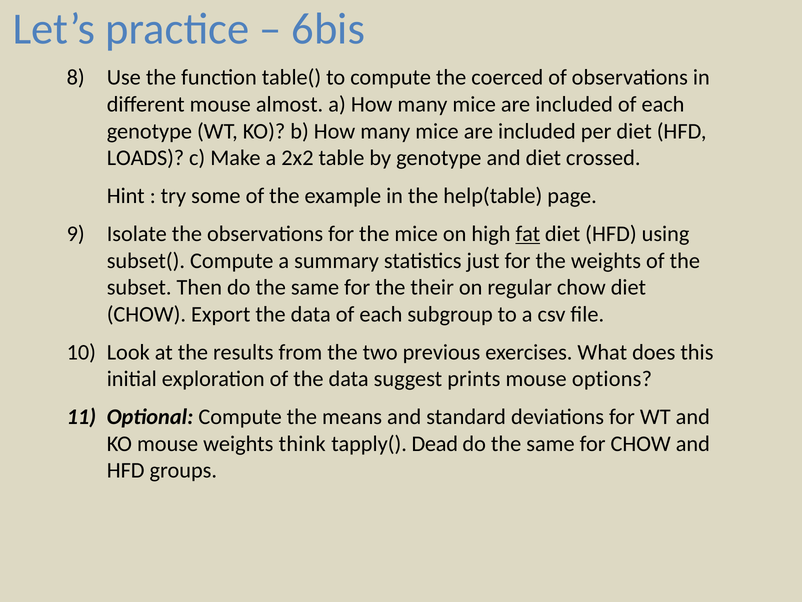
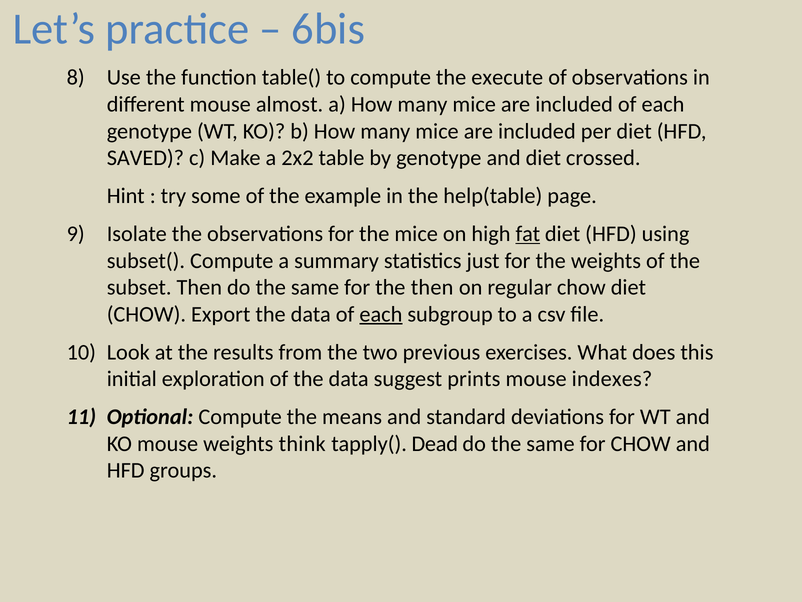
coerced: coerced -> execute
LOADS: LOADS -> SAVED
the their: their -> then
each at (381, 314) underline: none -> present
options: options -> indexes
